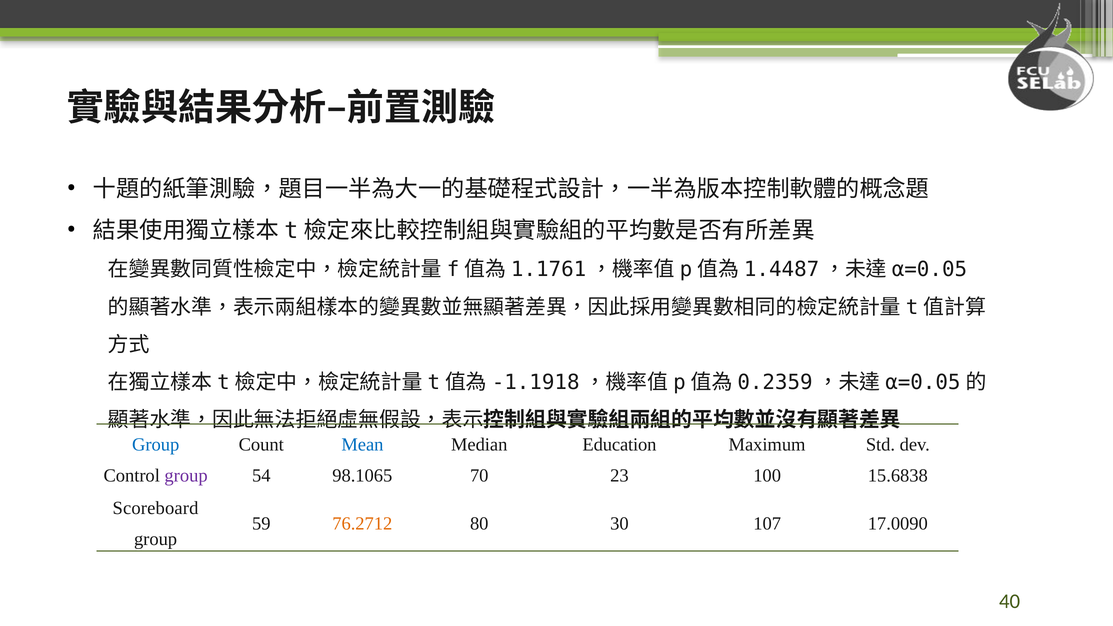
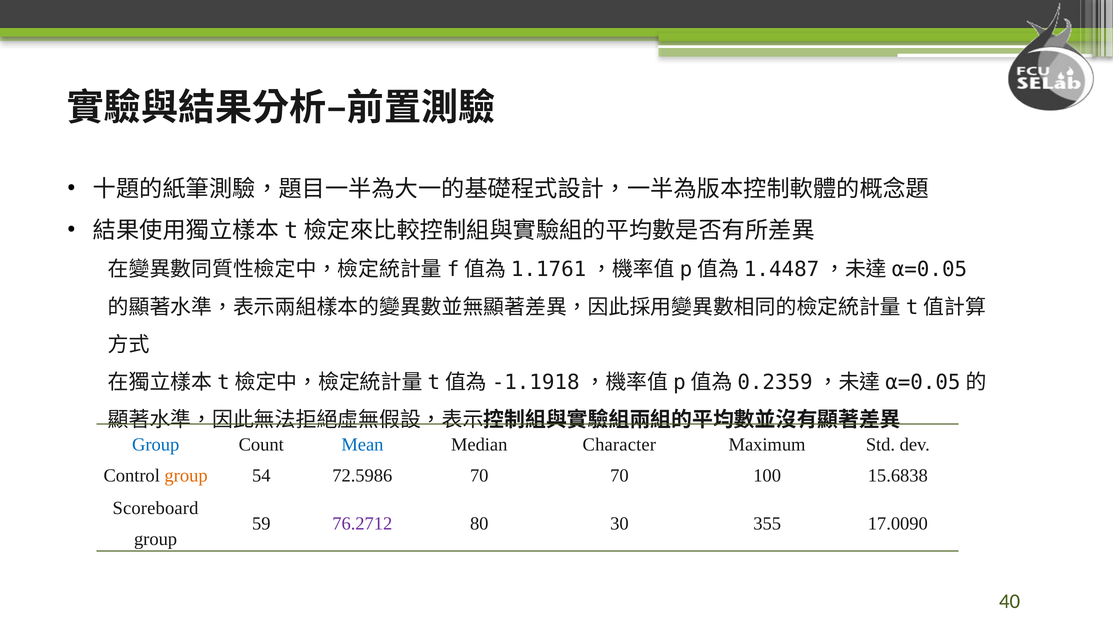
Education: Education -> Character
group at (186, 476) colour: purple -> orange
98.1065: 98.1065 -> 72.5986
70 23: 23 -> 70
76.2712 colour: orange -> purple
107: 107 -> 355
